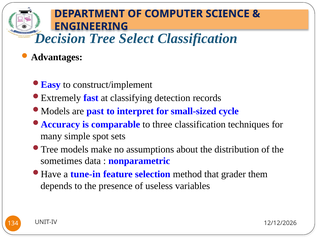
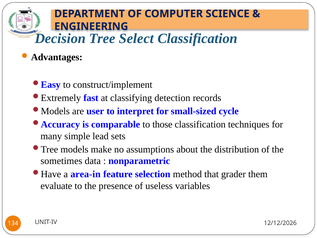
past: past -> user
three: three -> those
spot: spot -> lead
tune-in: tune-in -> area-in
depends: depends -> evaluate
